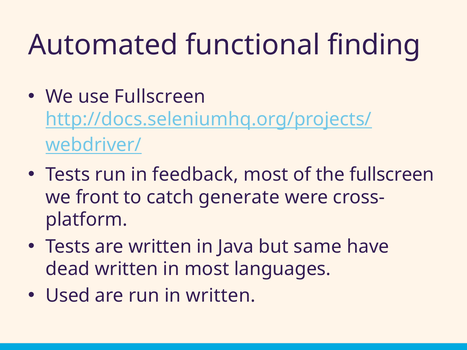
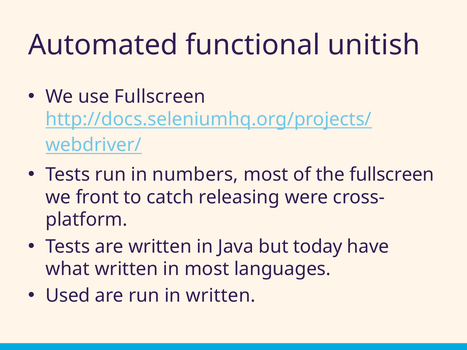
finding: finding -> unitish
feedback: feedback -> numbers
generate: generate -> releasing
same: same -> today
dead: dead -> what
